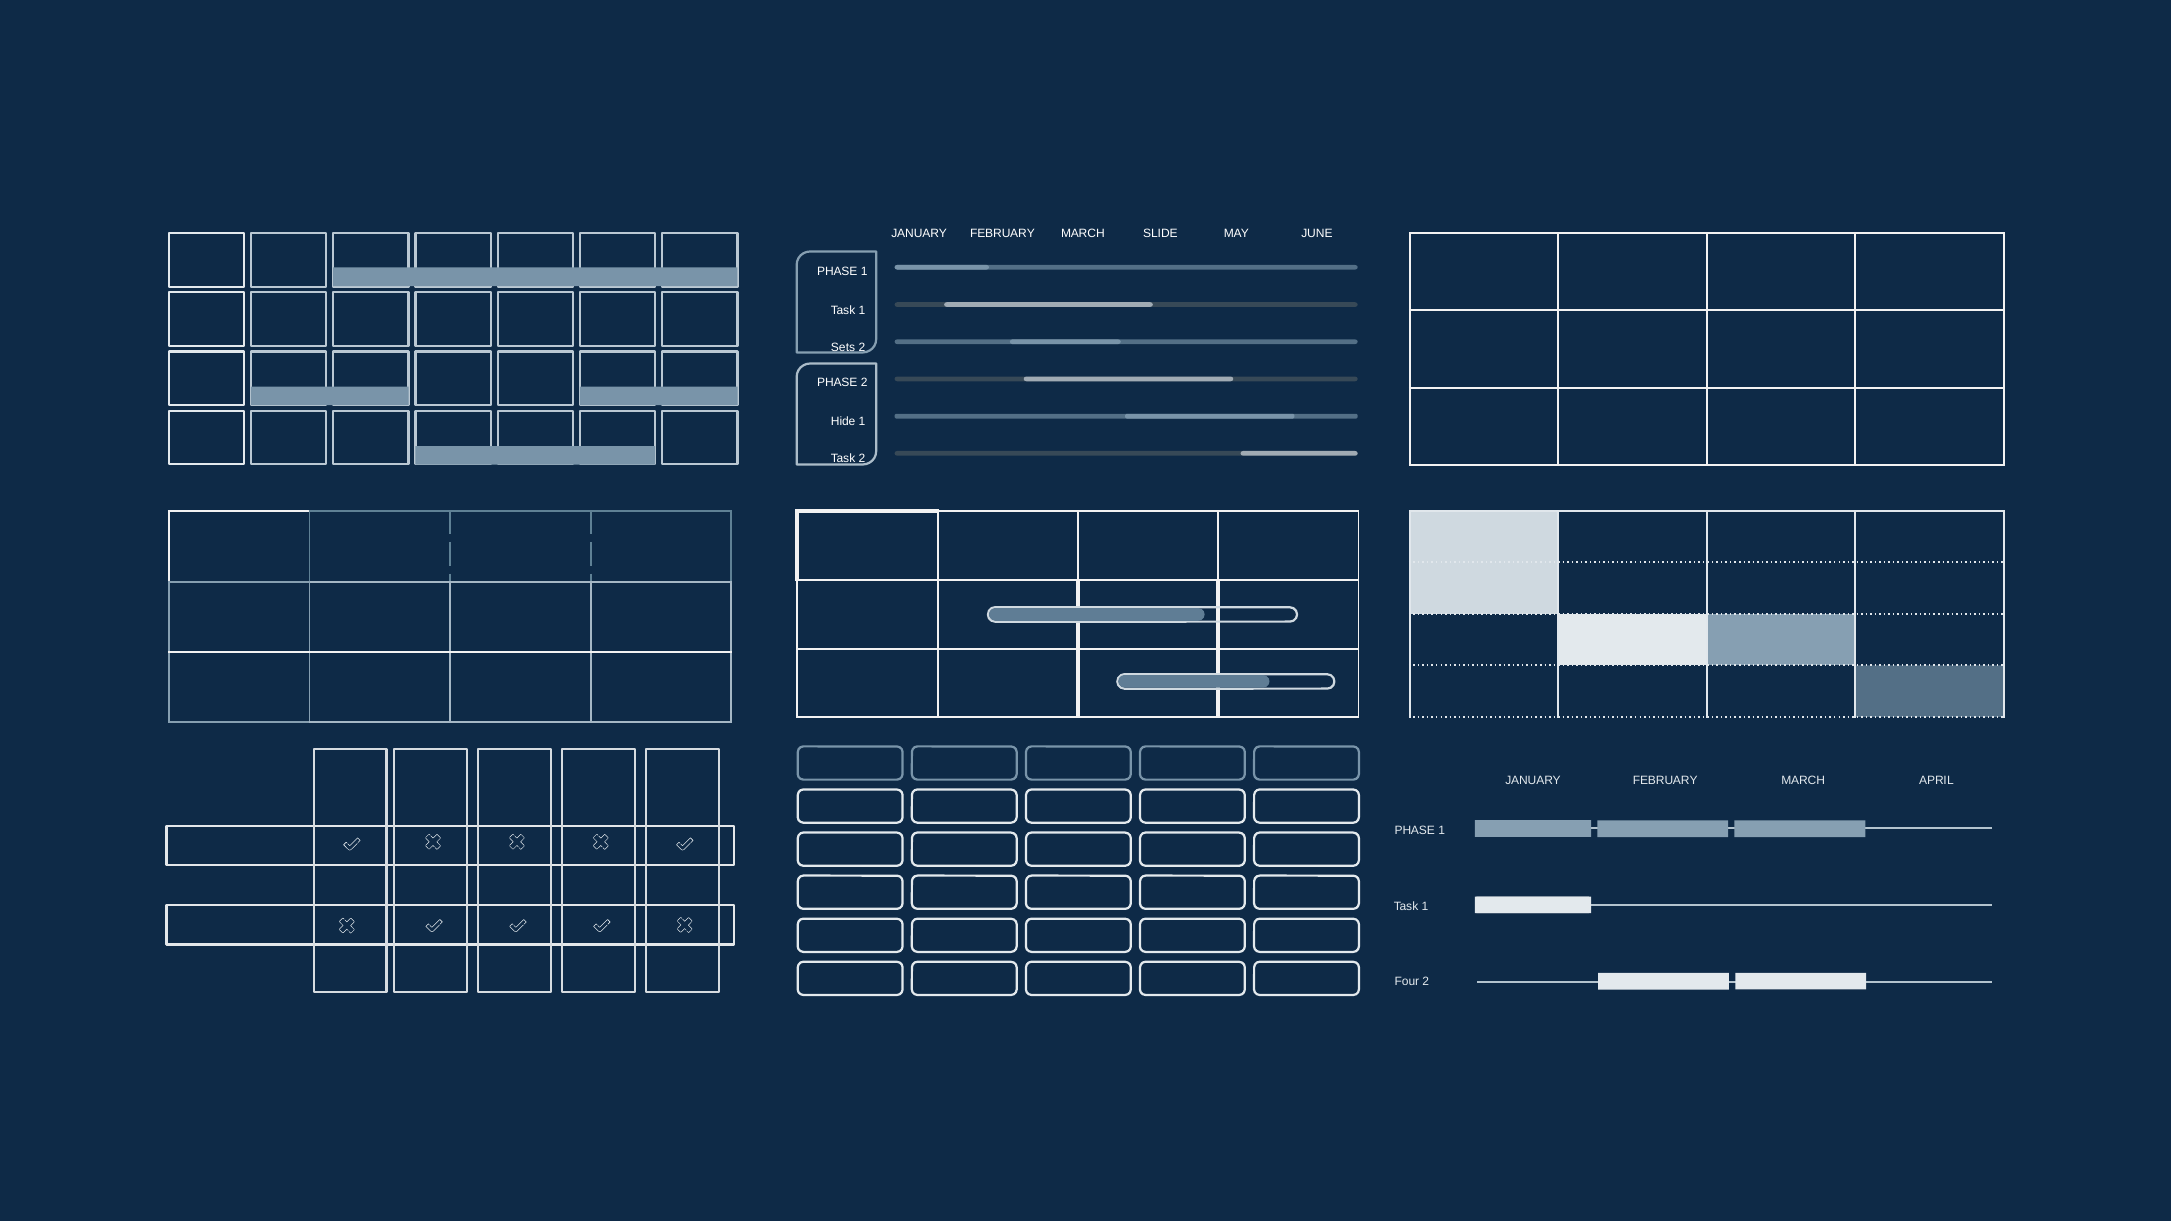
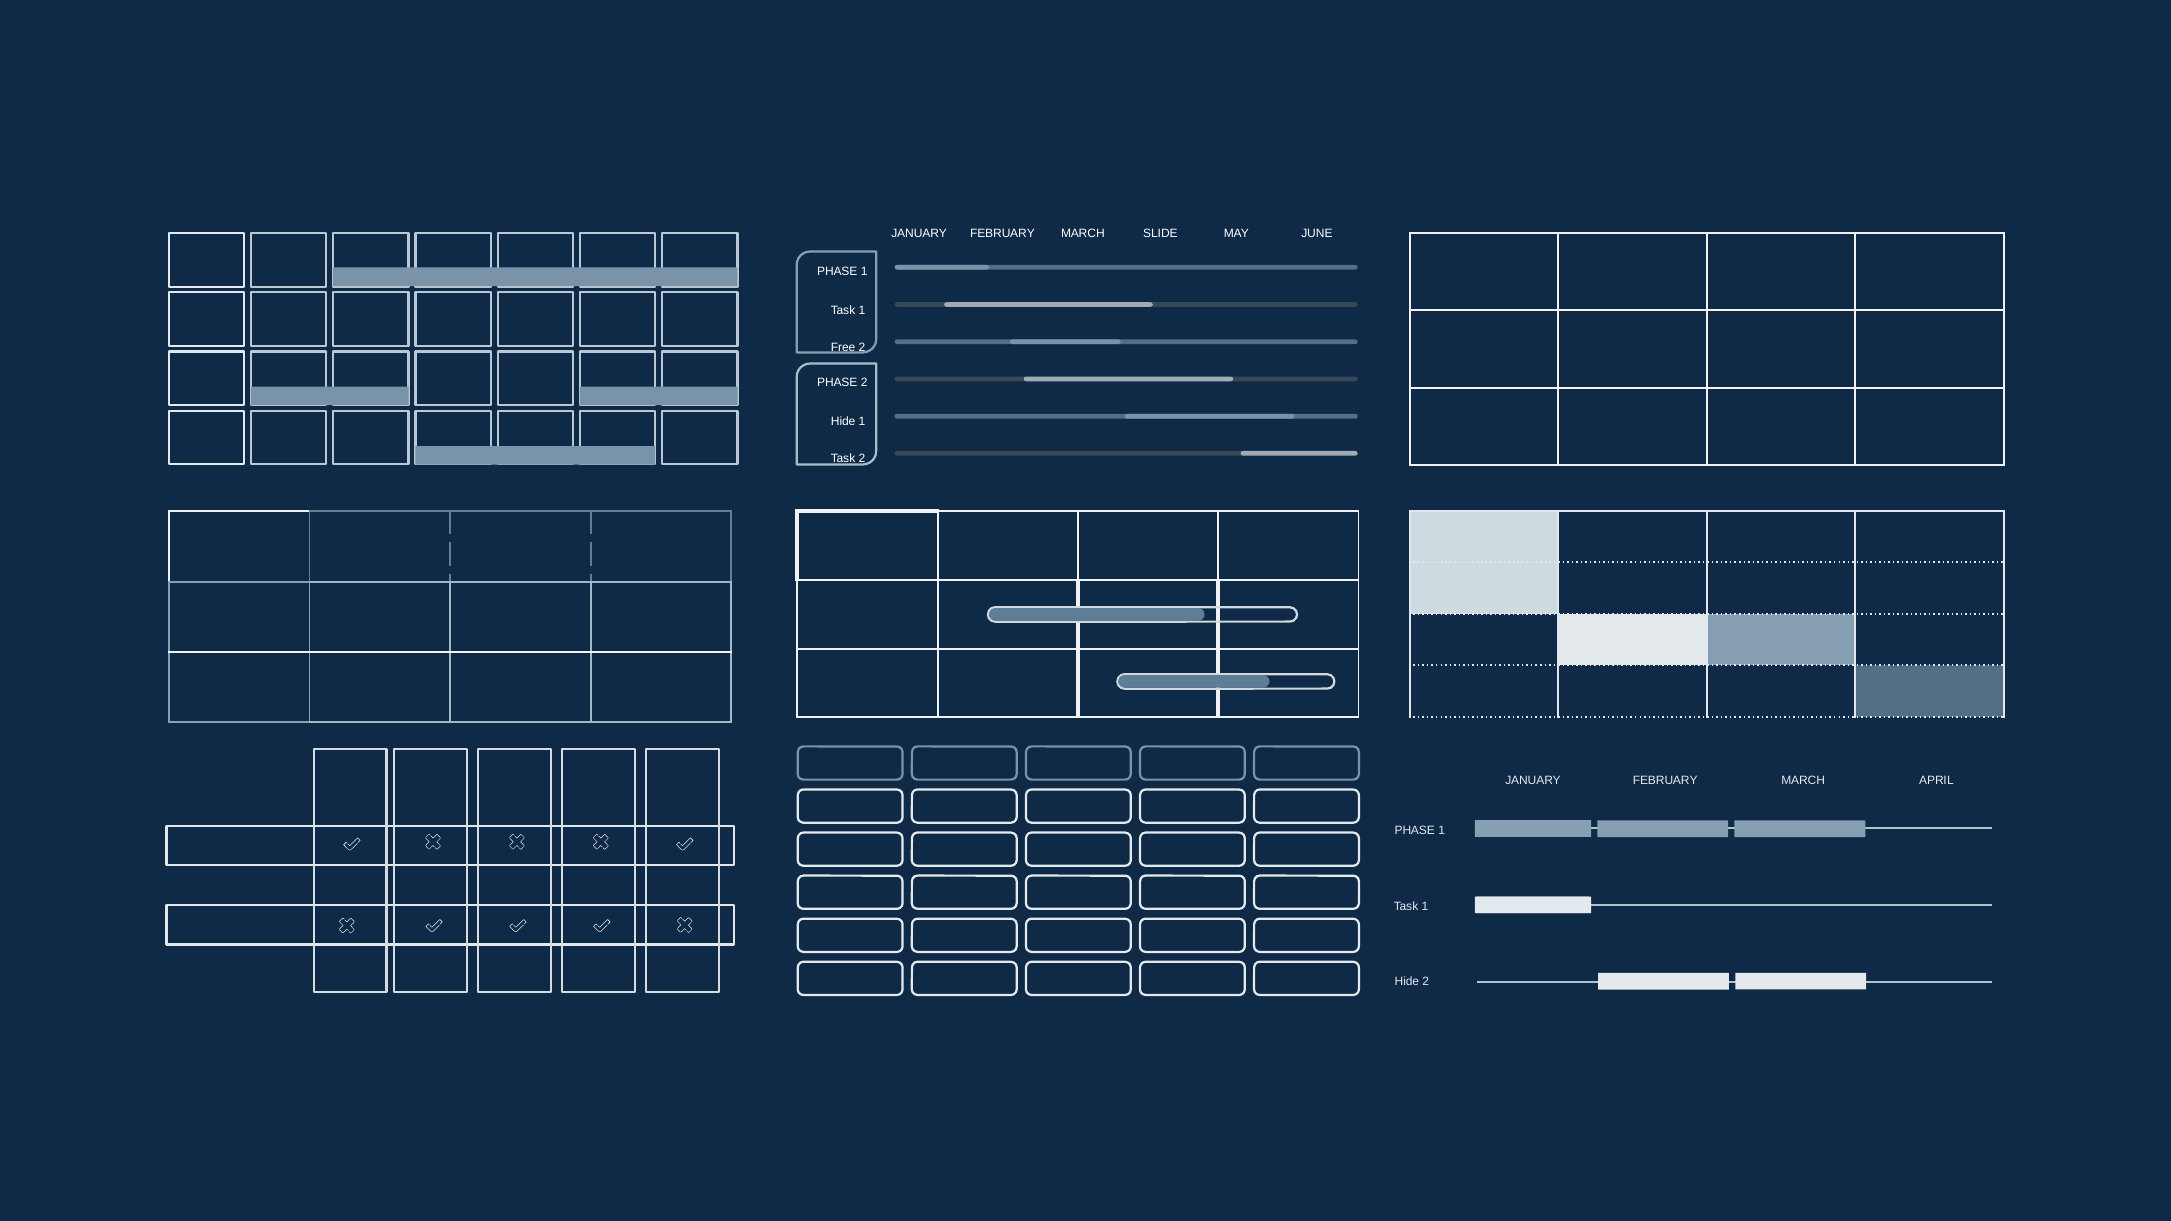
Sets: Sets -> Free
Four at (1407, 982): Four -> Hide
